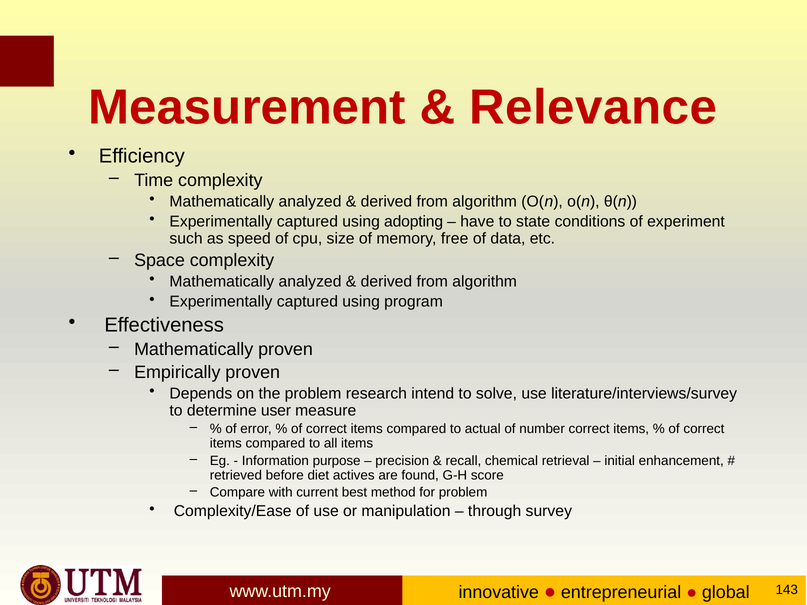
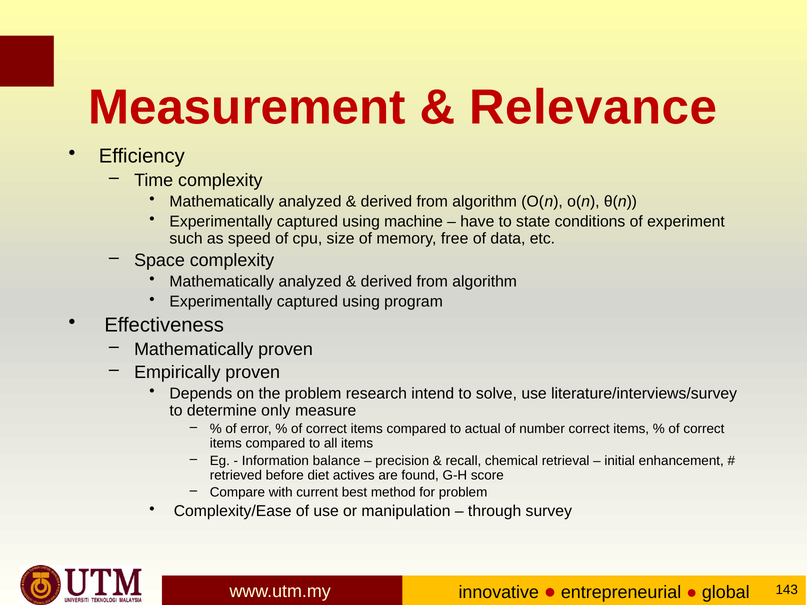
adopting: adopting -> machine
user: user -> only
purpose: purpose -> balance
